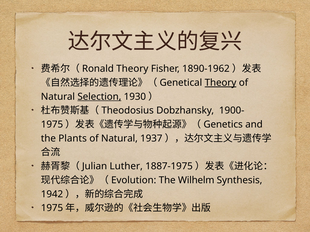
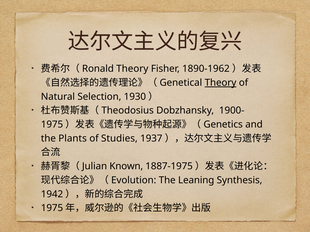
Selection underline: present -> none
Natural at (119, 139): Natural -> Studies
Luther: Luther -> Known
Wilhelm: Wilhelm -> Leaning
